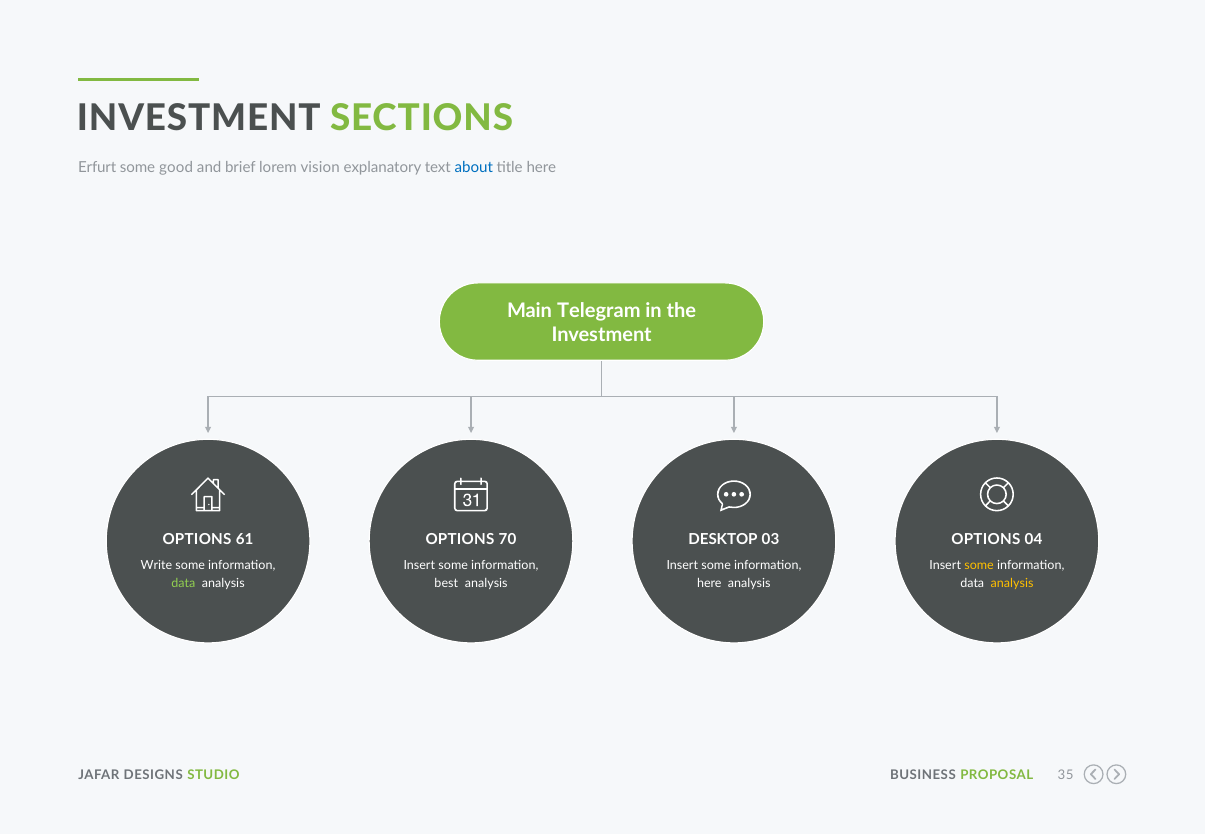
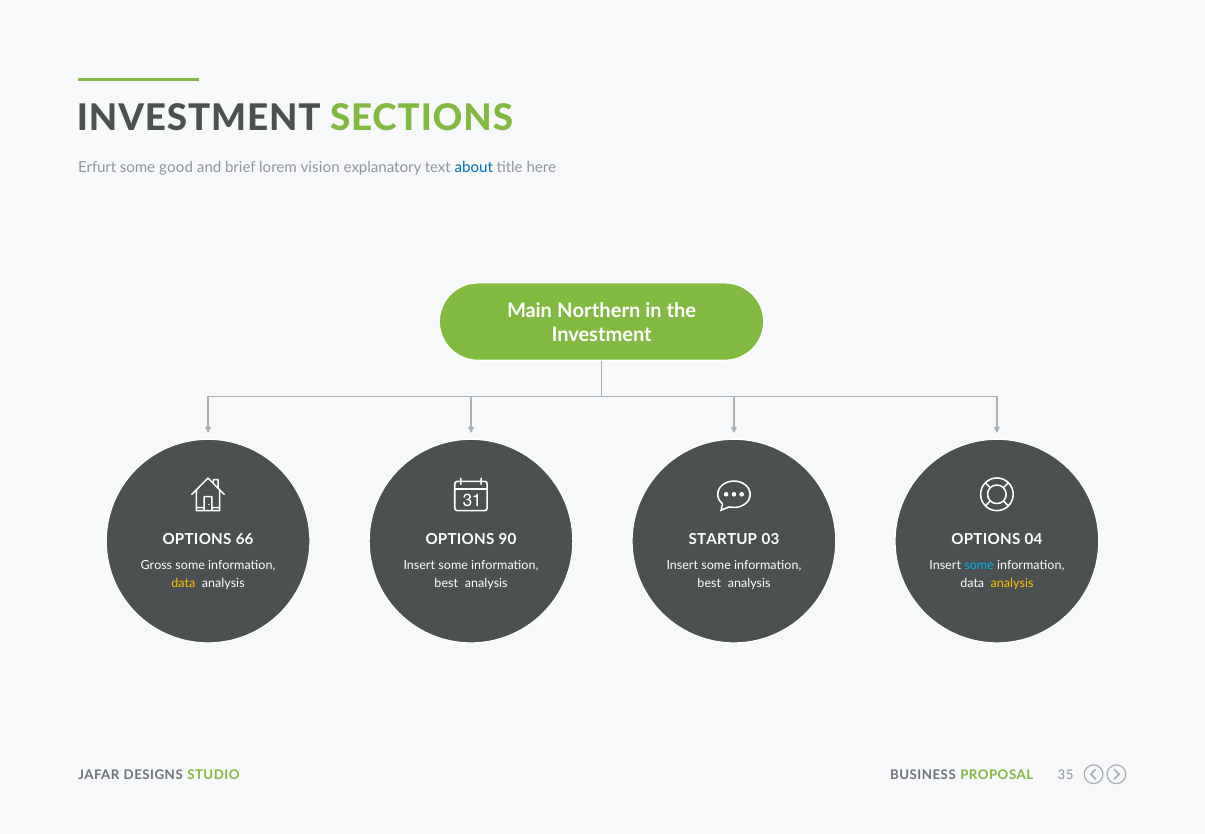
Telegram: Telegram -> Northern
61: 61 -> 66
70: 70 -> 90
DESKTOP: DESKTOP -> STARTUP
Write: Write -> Gross
some at (979, 565) colour: yellow -> light blue
data at (183, 583) colour: light green -> yellow
here at (709, 583): here -> best
